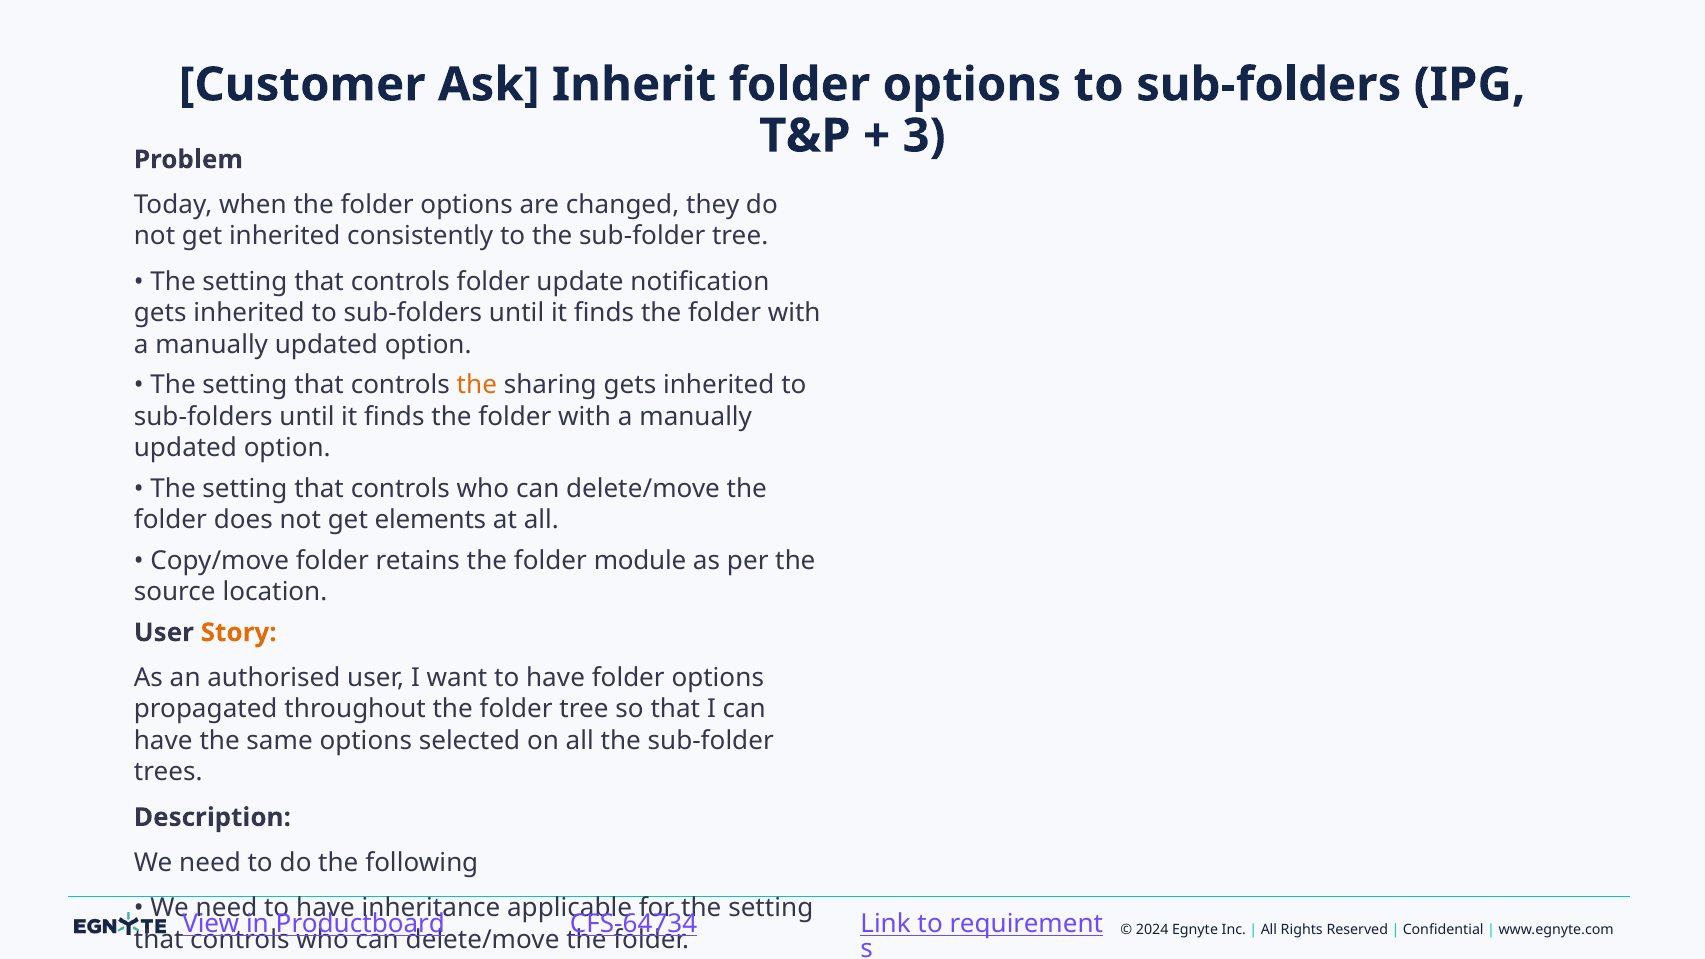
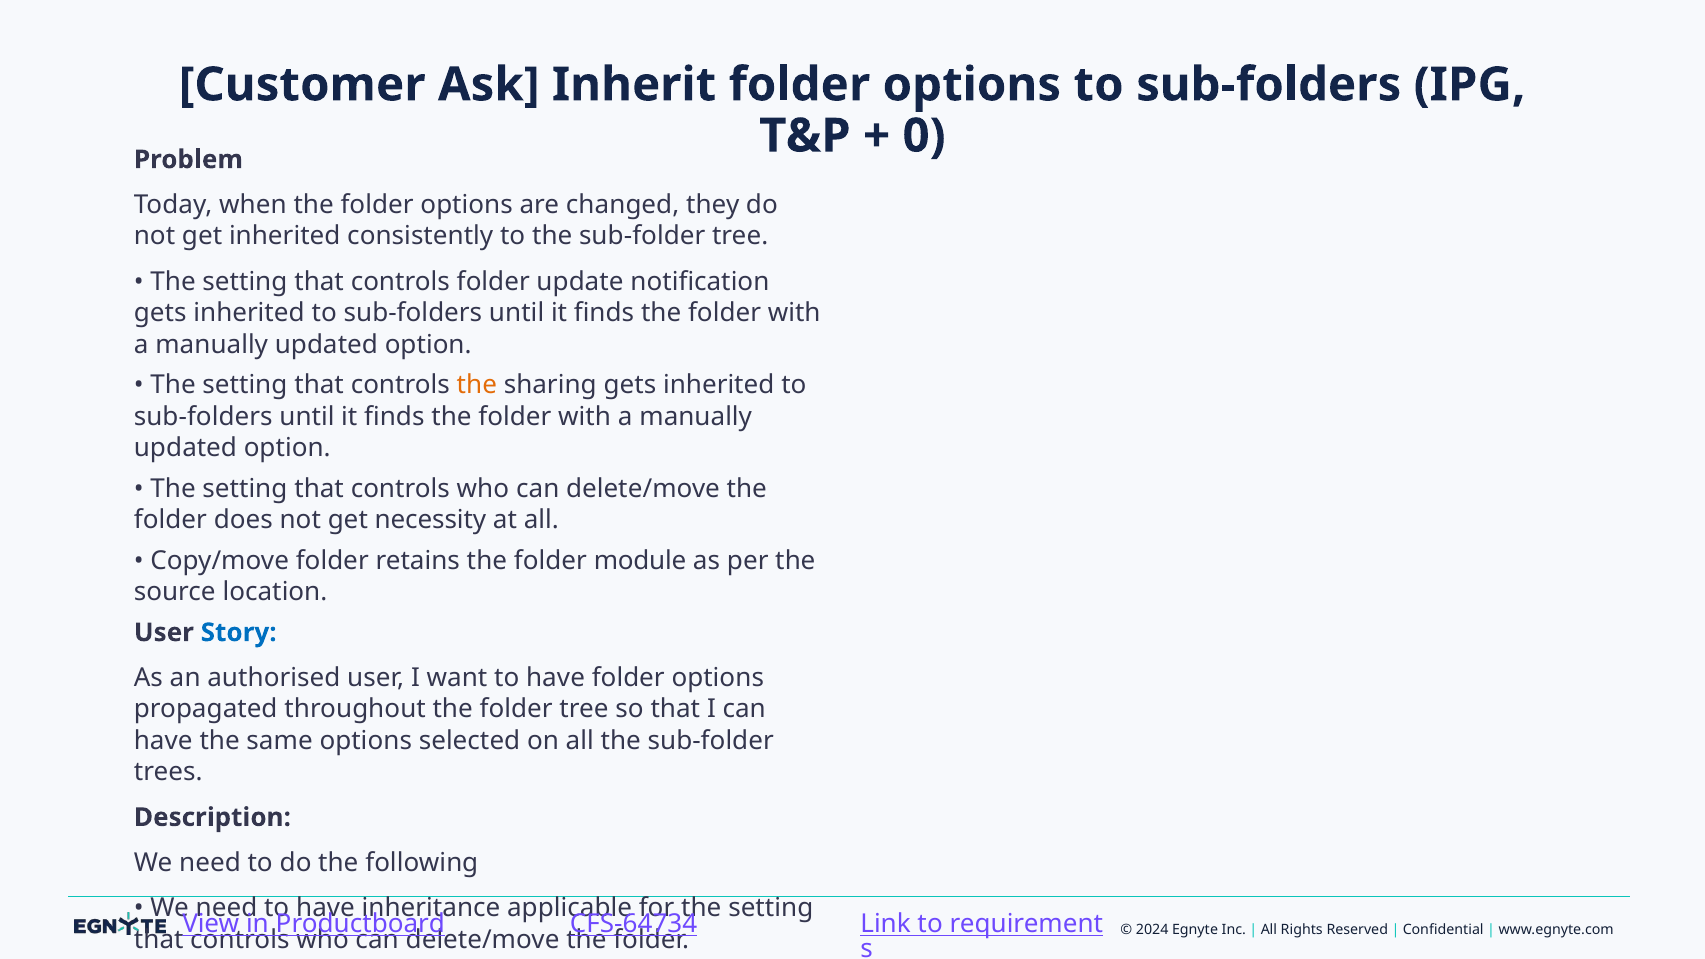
3: 3 -> 0
elements: elements -> necessity
Story colour: orange -> blue
